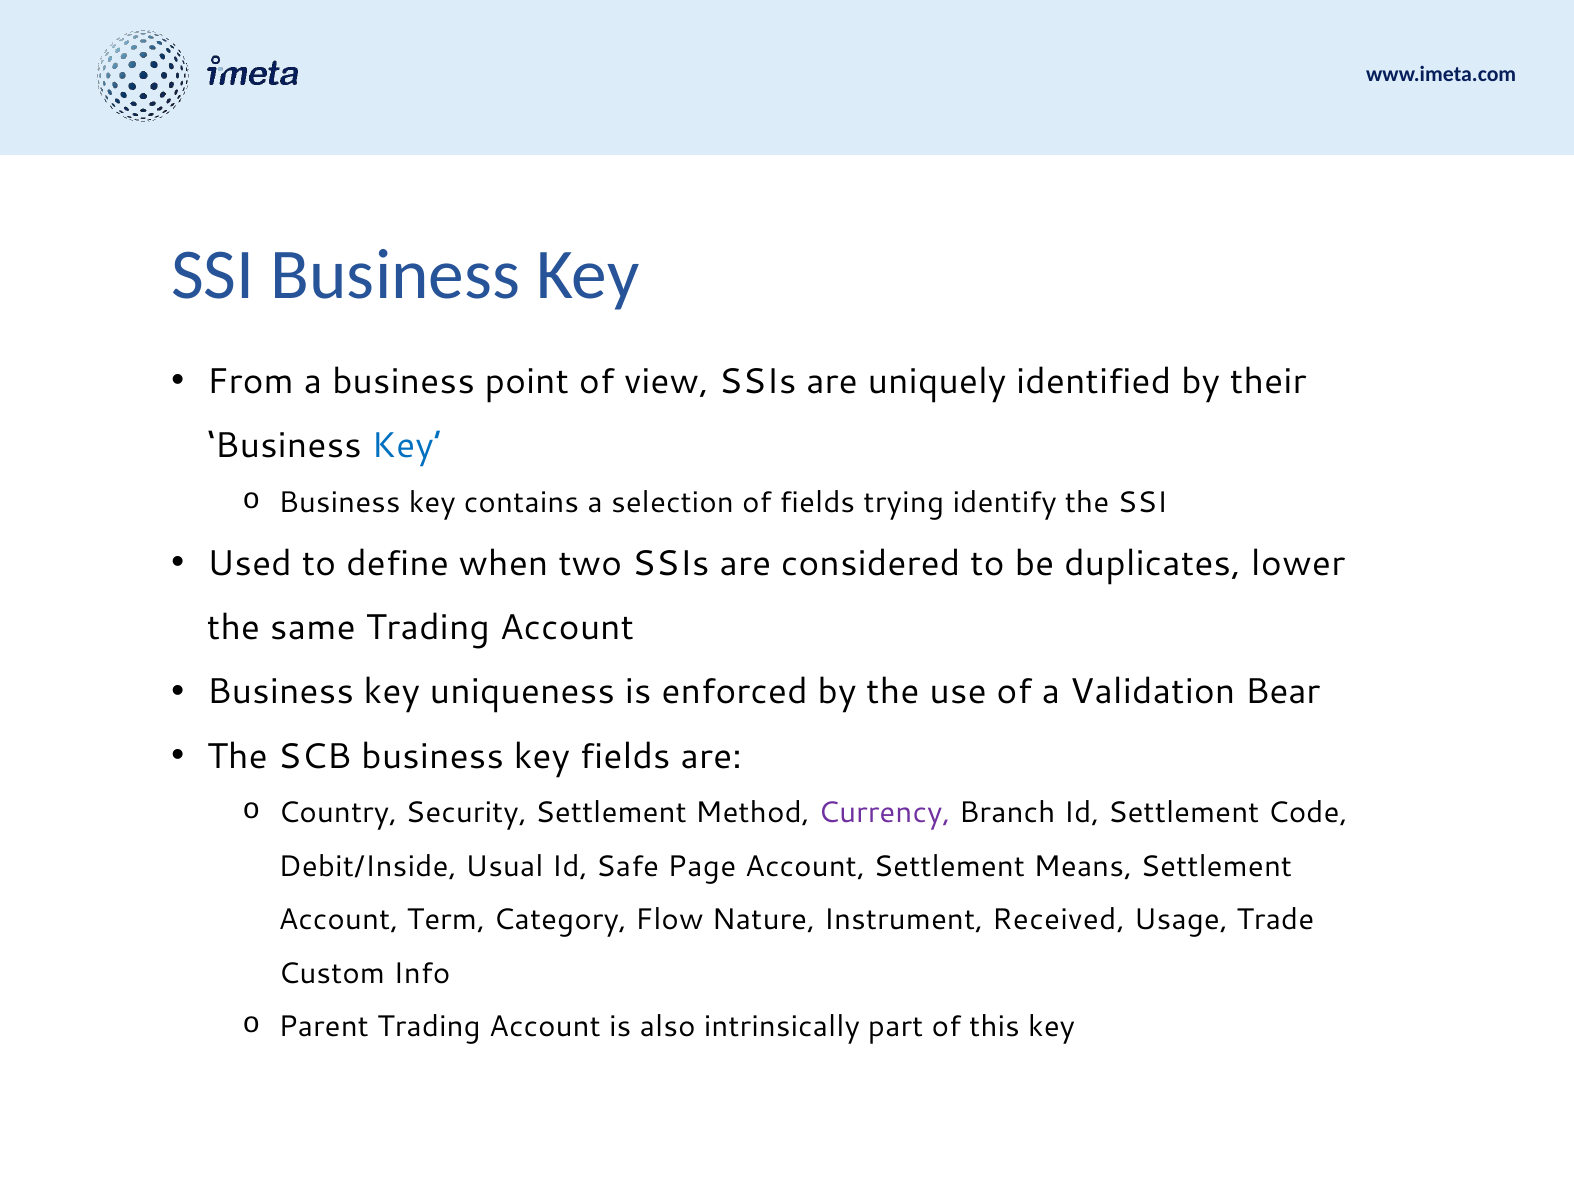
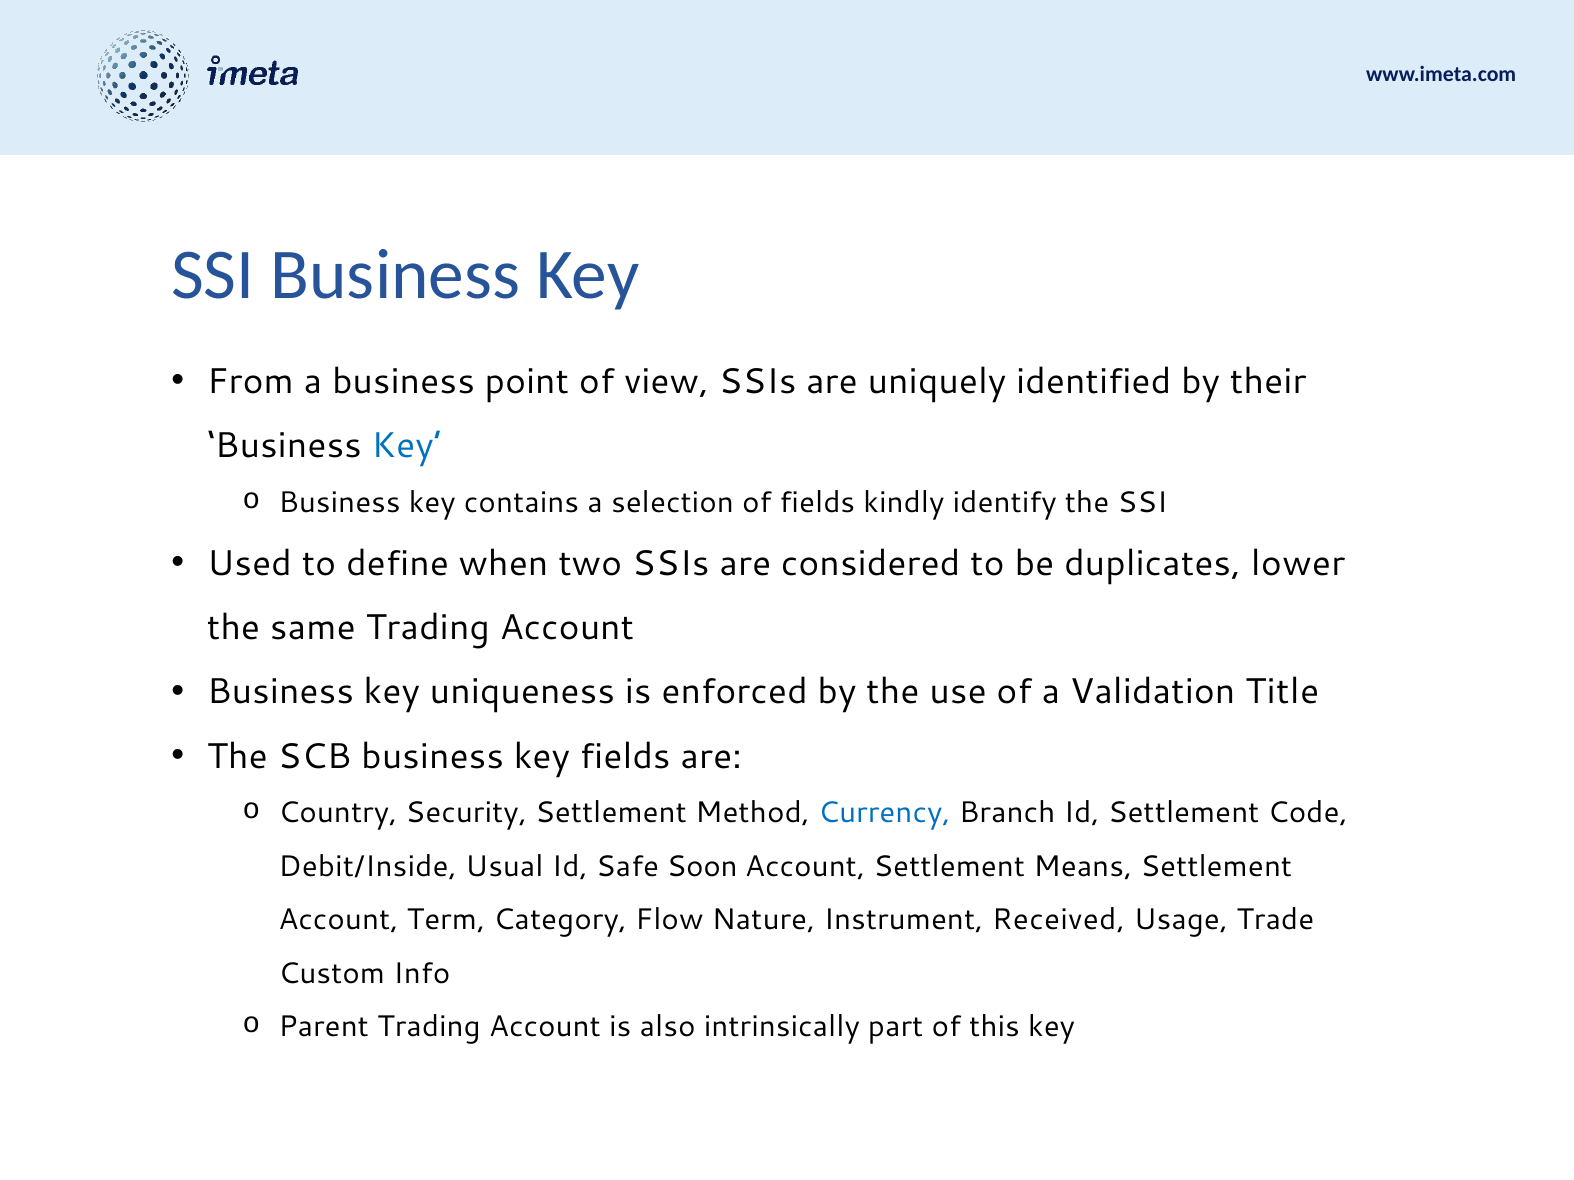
trying: trying -> kindly
Bear: Bear -> Title
Currency colour: purple -> blue
Page: Page -> Soon
